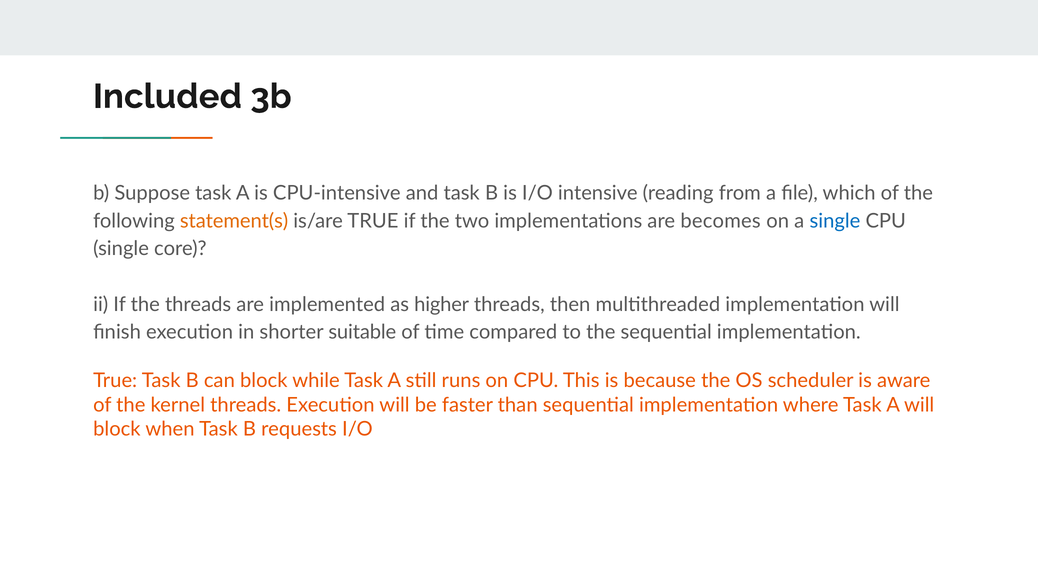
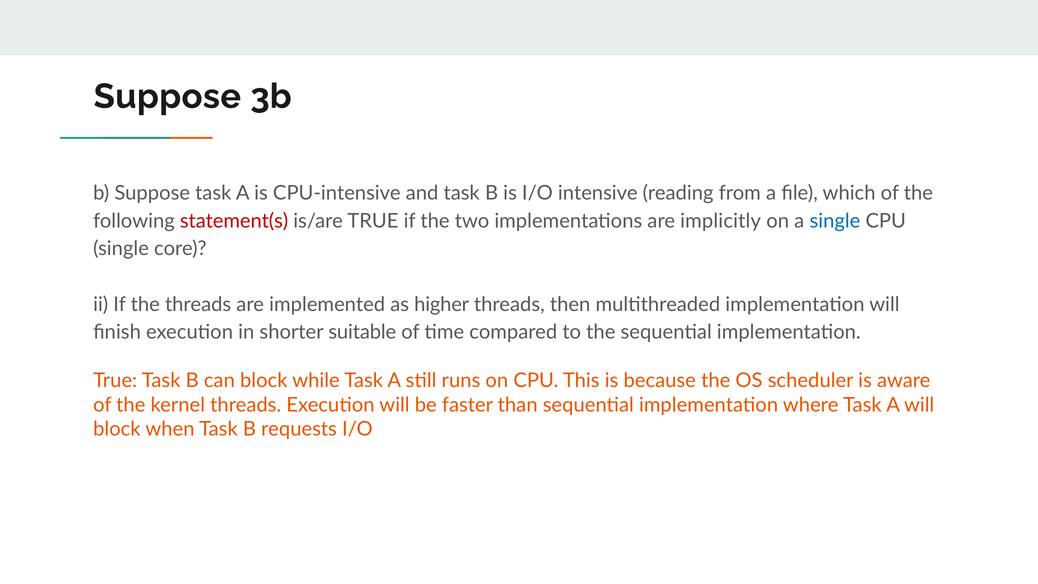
Included at (167, 96): Included -> Suppose
statement(s colour: orange -> red
becomes: becomes -> implicitly
